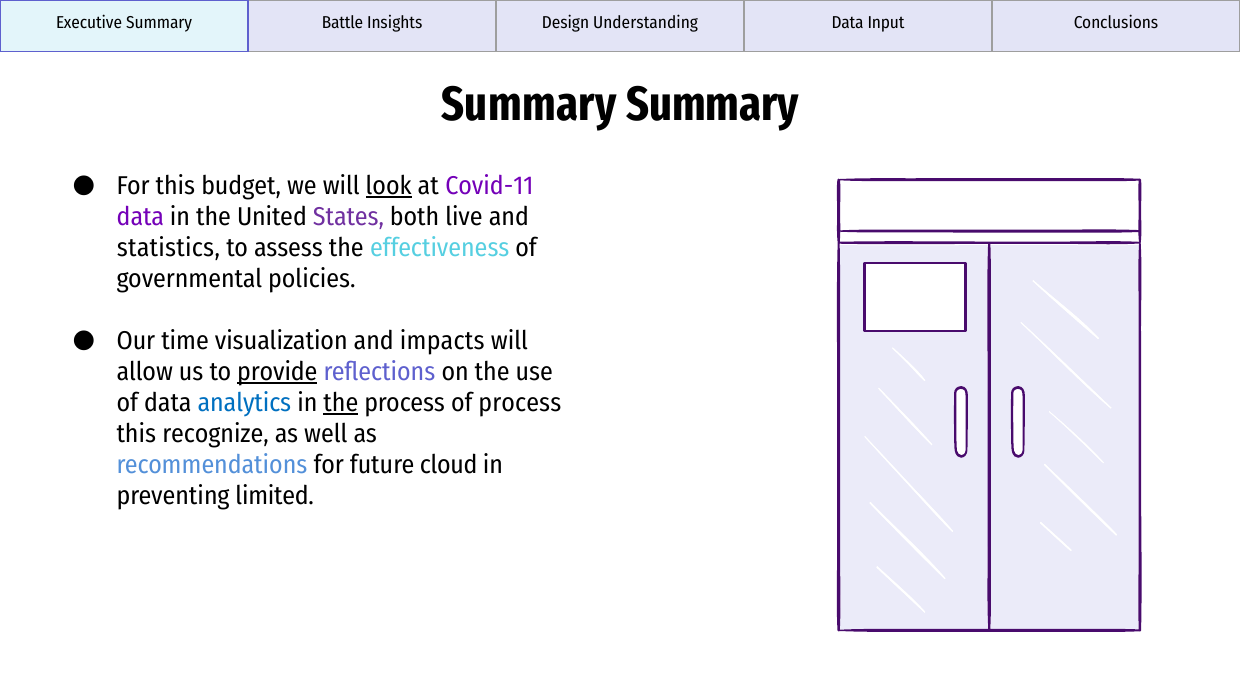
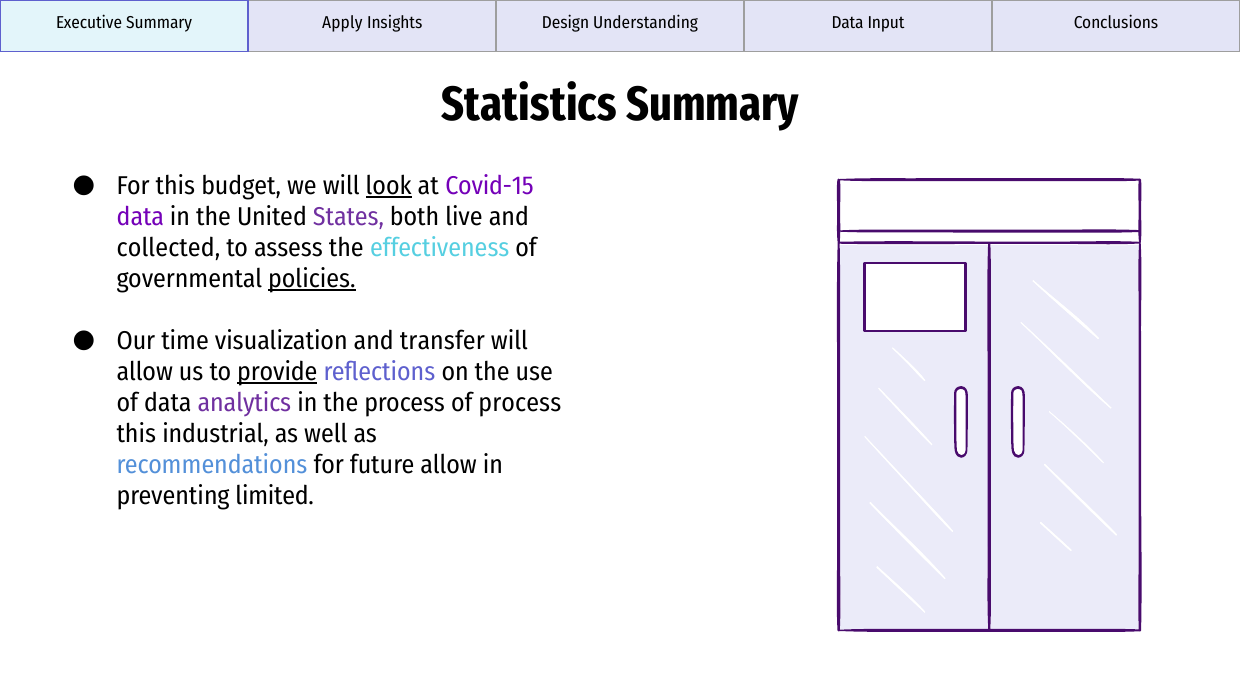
Battle: Battle -> Apply
Summary at (529, 105): Summary -> Statistics
Covid-11: Covid-11 -> Covid-15
statistics: statistics -> collected
policies underline: none -> present
impacts: impacts -> transfer
analytics colour: blue -> purple
the at (341, 403) underline: present -> none
recognize: recognize -> industrial
future cloud: cloud -> allow
